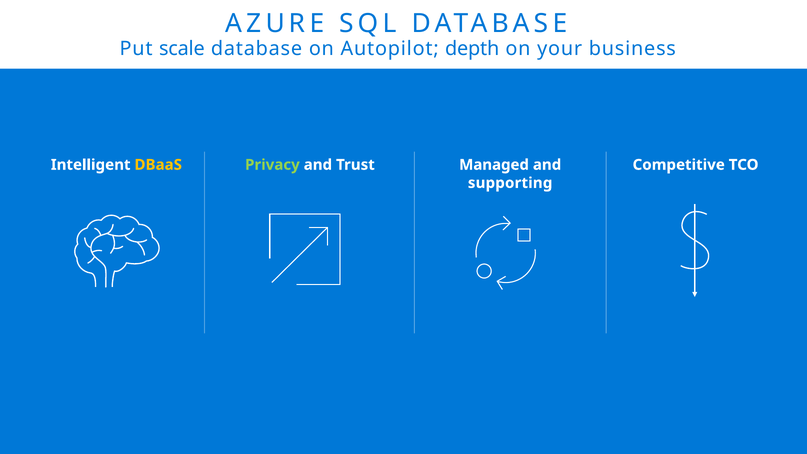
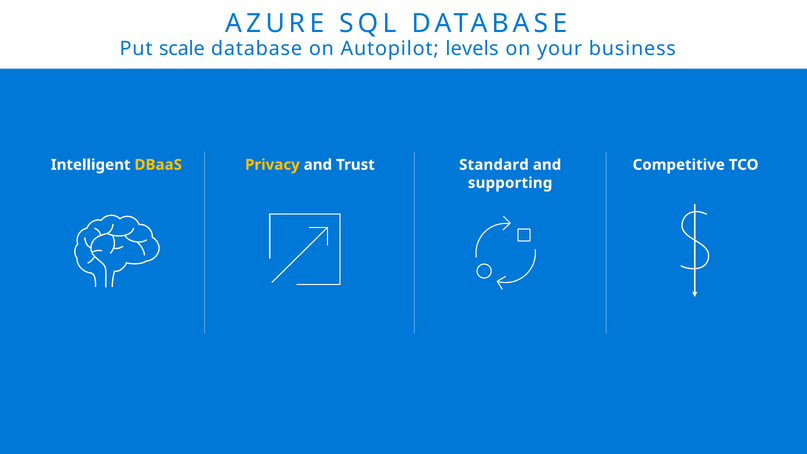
depth: depth -> levels
Privacy colour: light green -> yellow
Managed: Managed -> Standard
